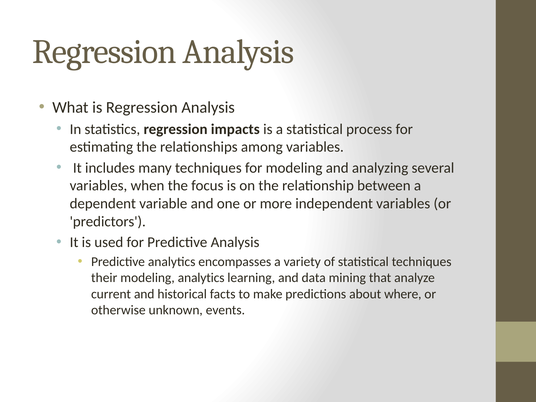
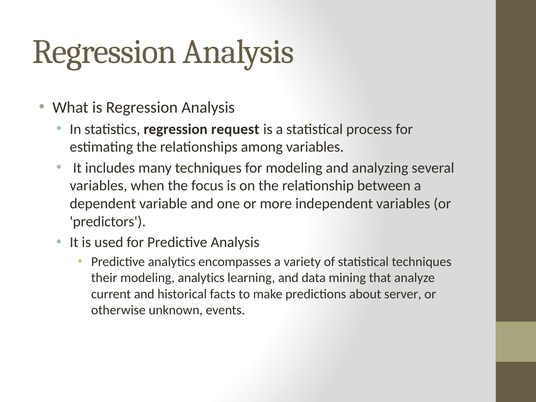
impacts: impacts -> request
where: where -> server
